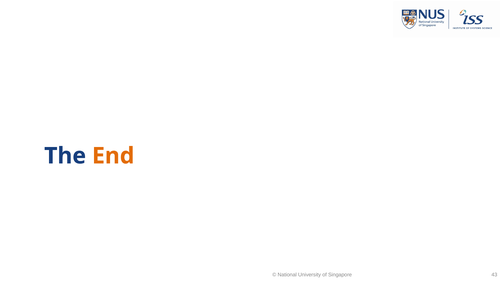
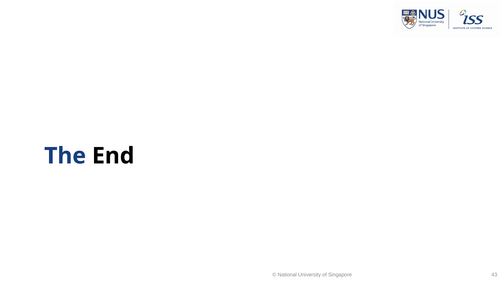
End colour: orange -> black
